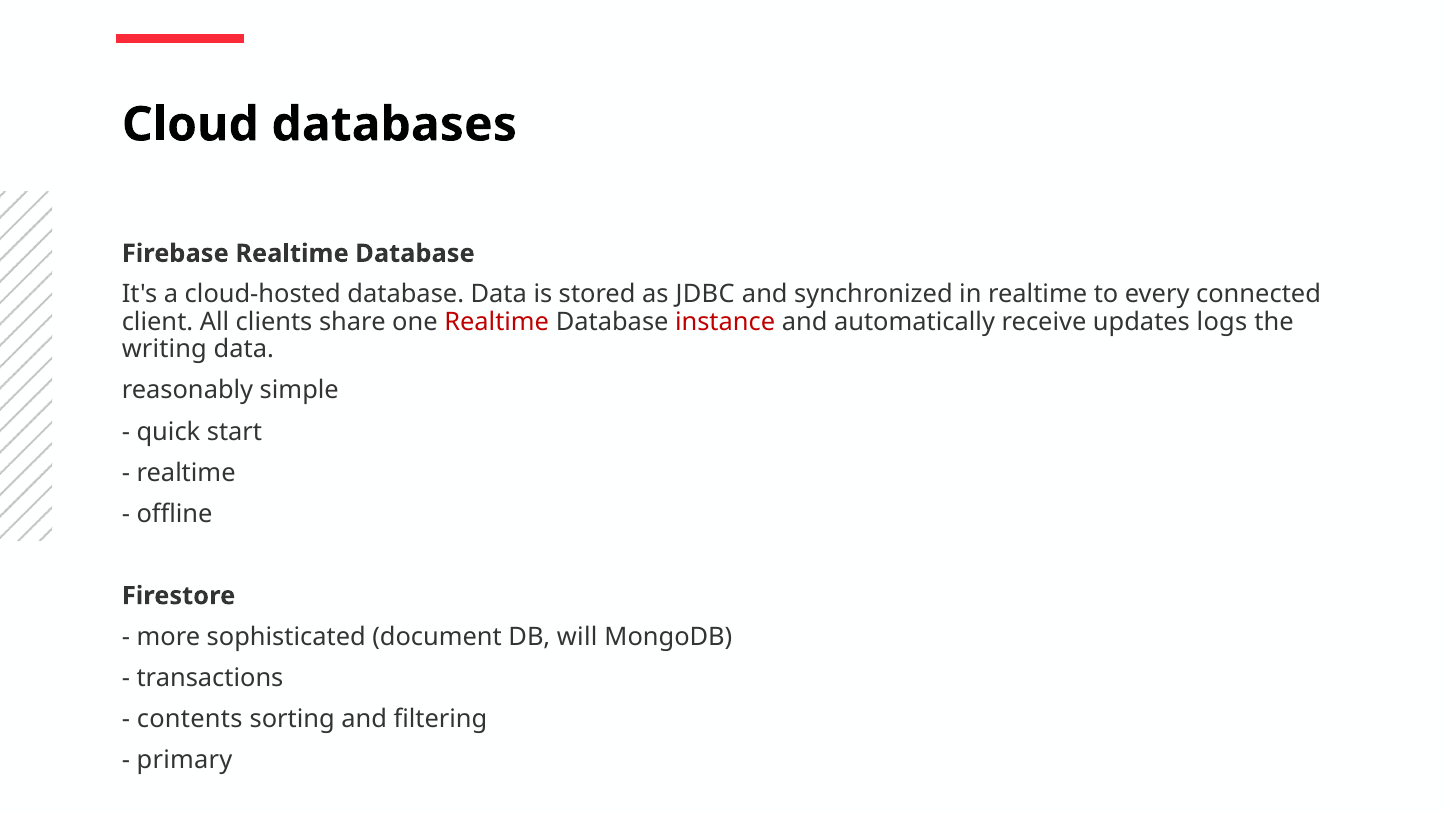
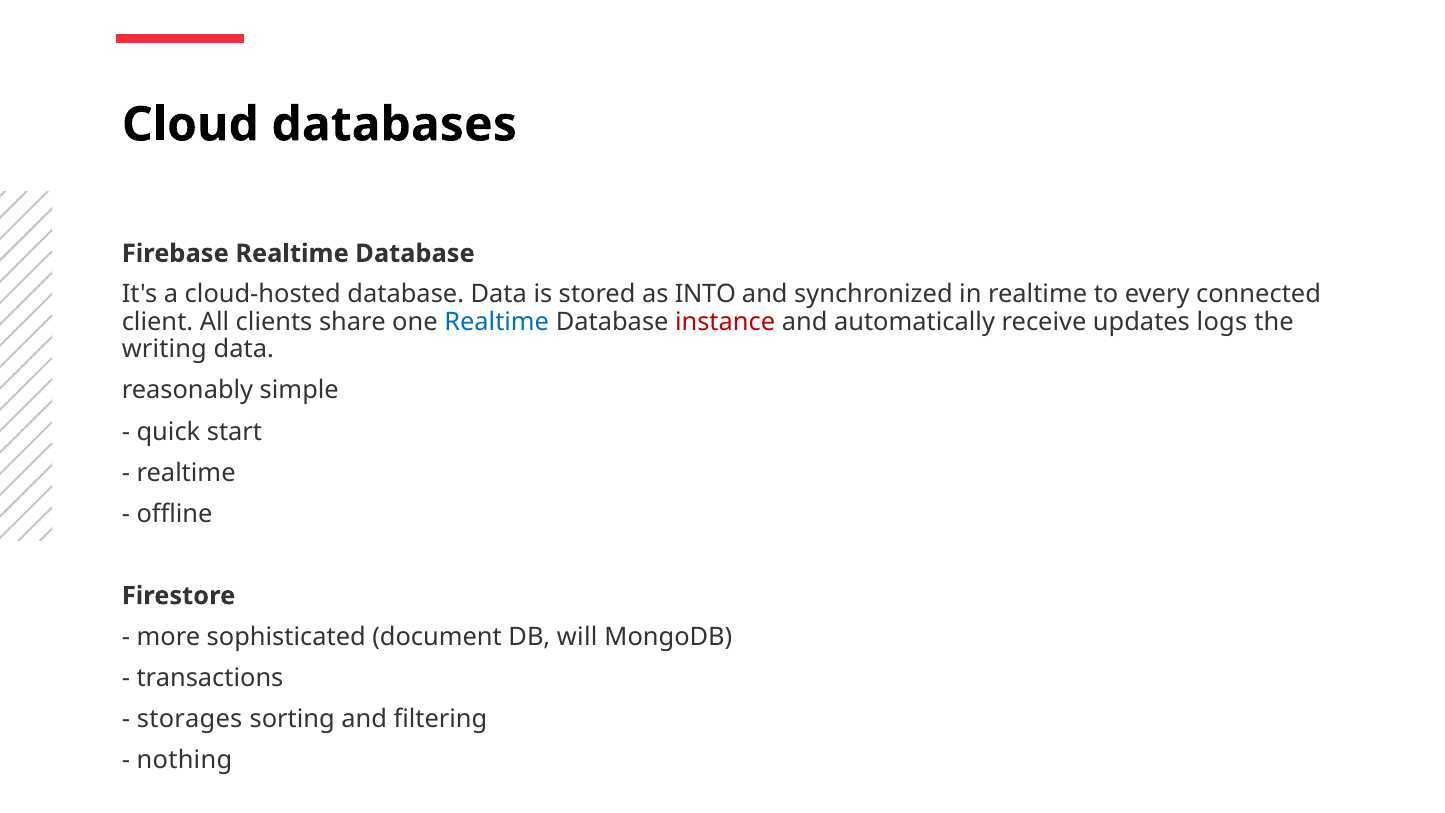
JDBC: JDBC -> INTO
Realtime at (497, 322) colour: red -> blue
contents: contents -> storages
primary: primary -> nothing
